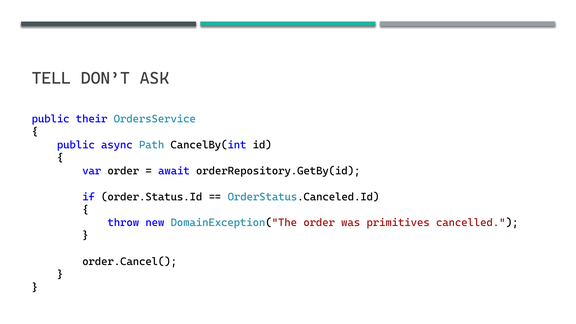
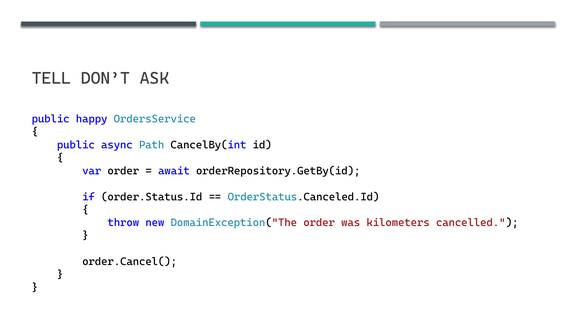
their: their -> happy
primitives: primitives -> kilometers
